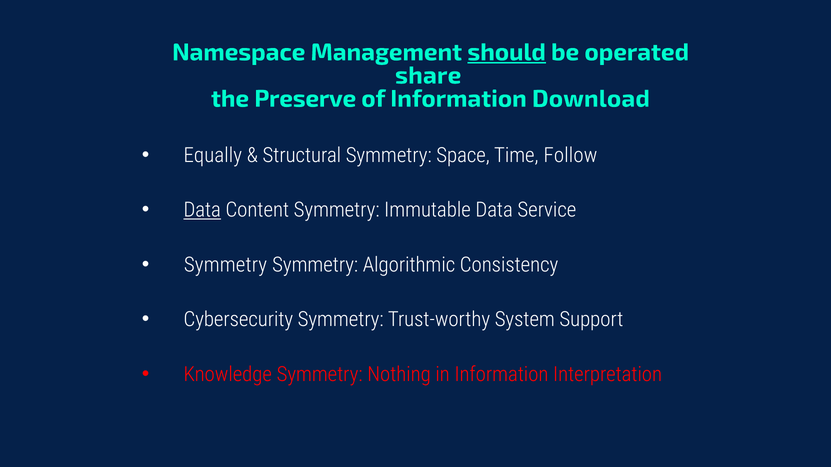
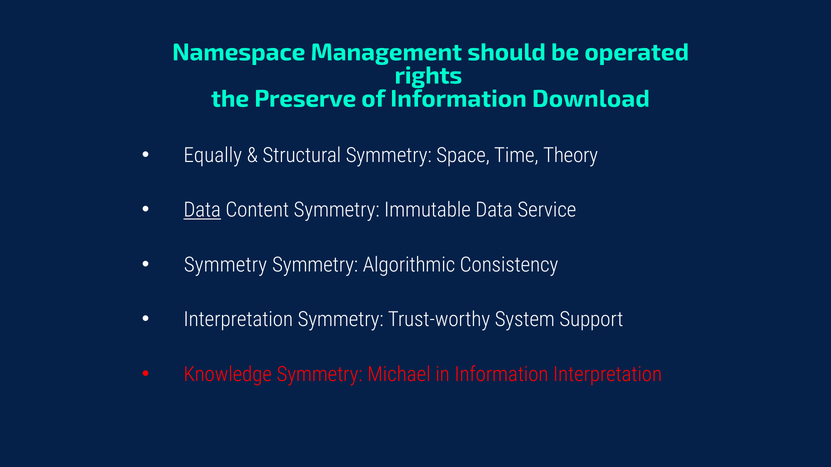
should underline: present -> none
share: share -> rights
Follow: Follow -> Theory
Cybersecurity at (238, 320): Cybersecurity -> Interpretation
Nothing: Nothing -> Michael
